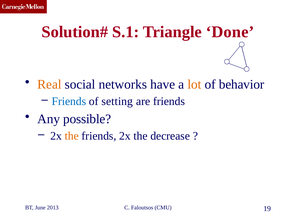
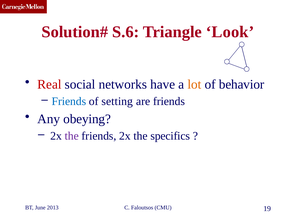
S.1: S.1 -> S.6
Done: Done -> Look
Real colour: orange -> red
possible: possible -> obeying
the at (72, 136) colour: orange -> purple
decrease: decrease -> specifics
